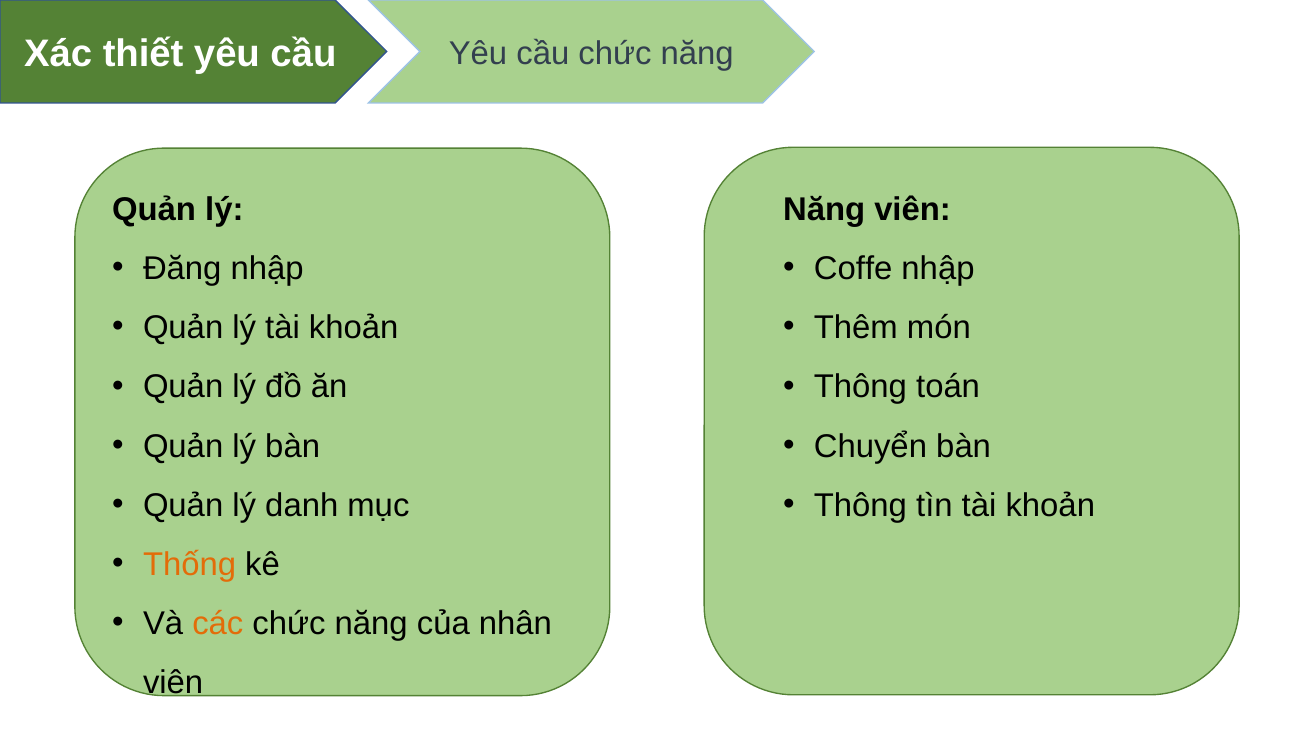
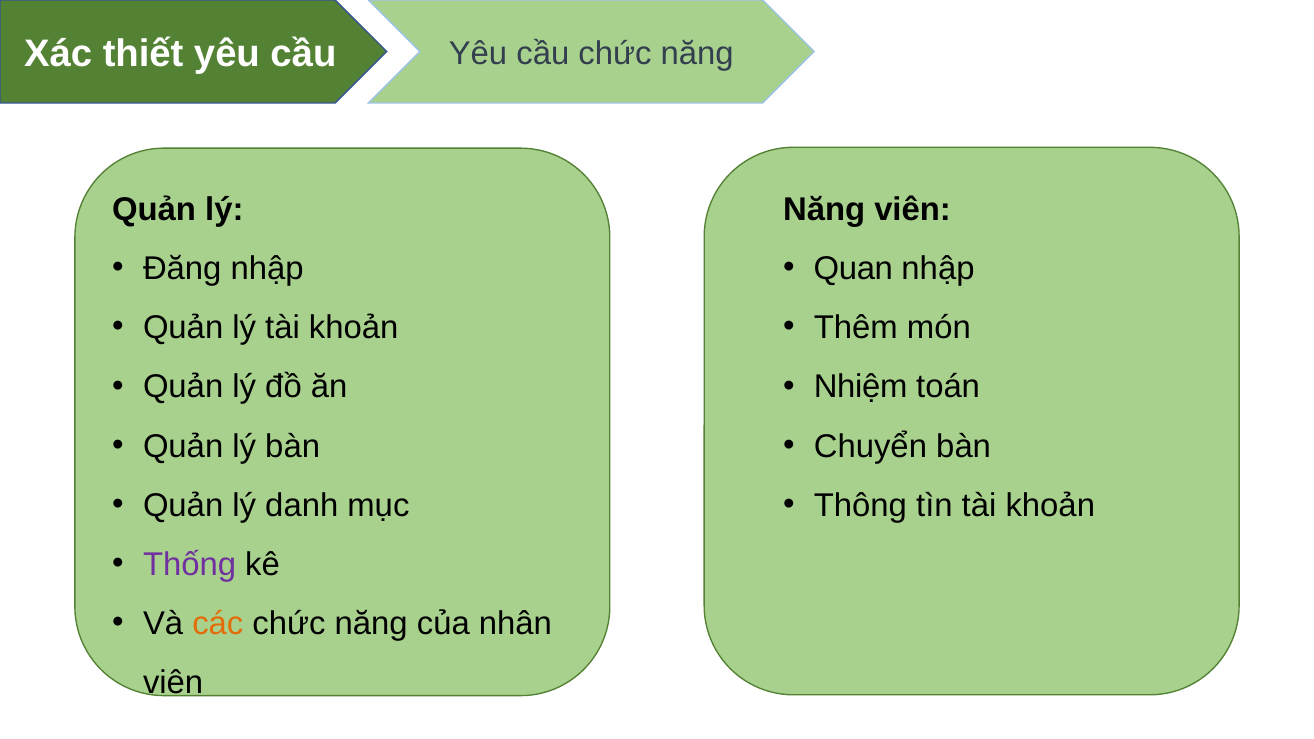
Coffe: Coffe -> Quan
Thông at (860, 387): Thông -> Nhiệm
Thống colour: orange -> purple
